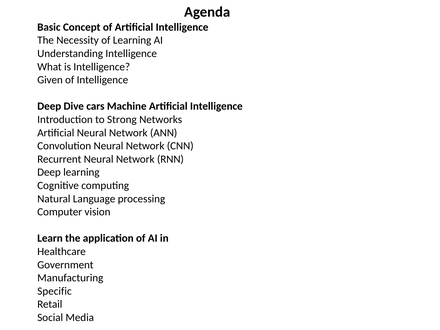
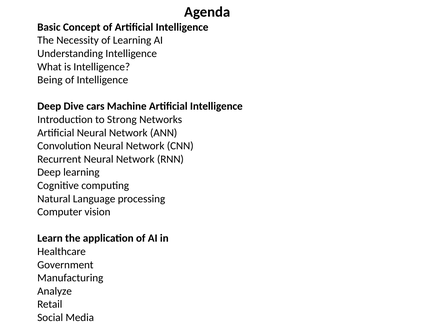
Given: Given -> Being
Specific: Specific -> Analyze
